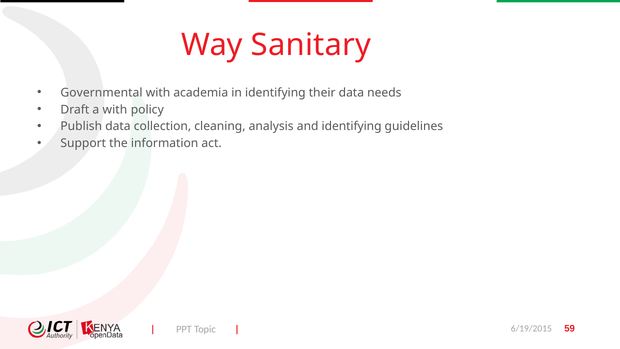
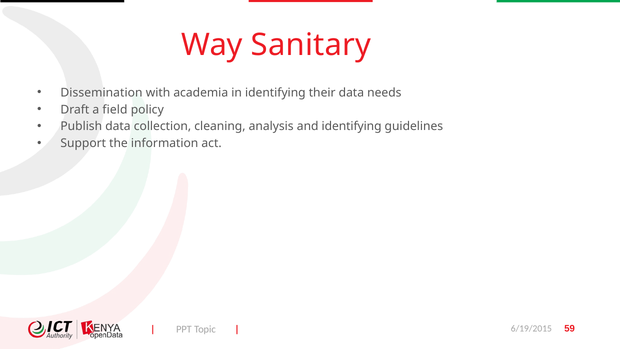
Governmental: Governmental -> Dissemination
a with: with -> field
